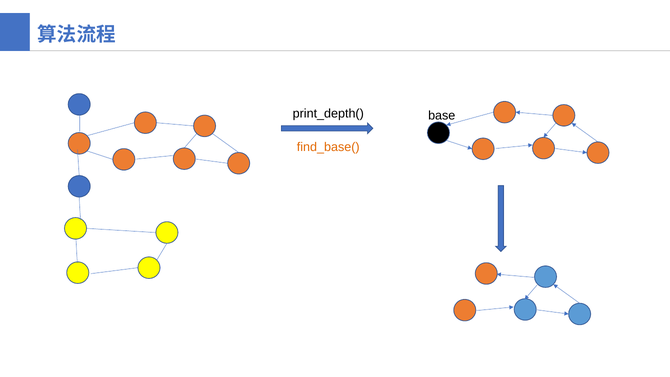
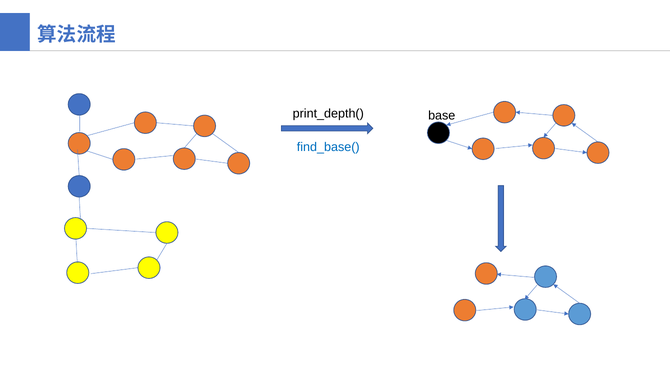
find_base( colour: orange -> blue
